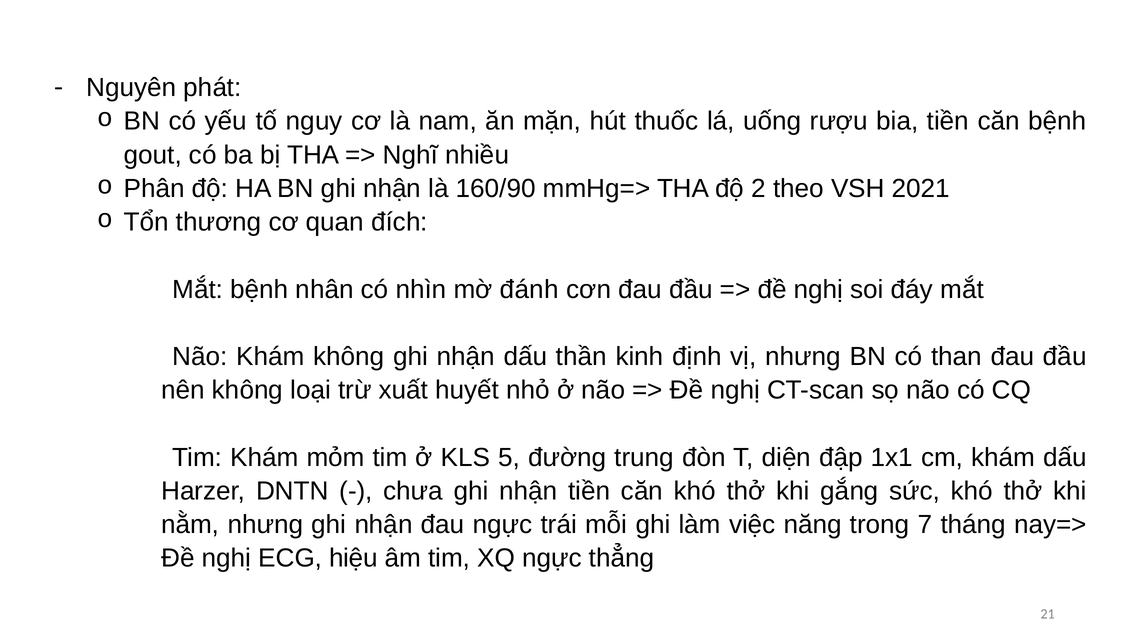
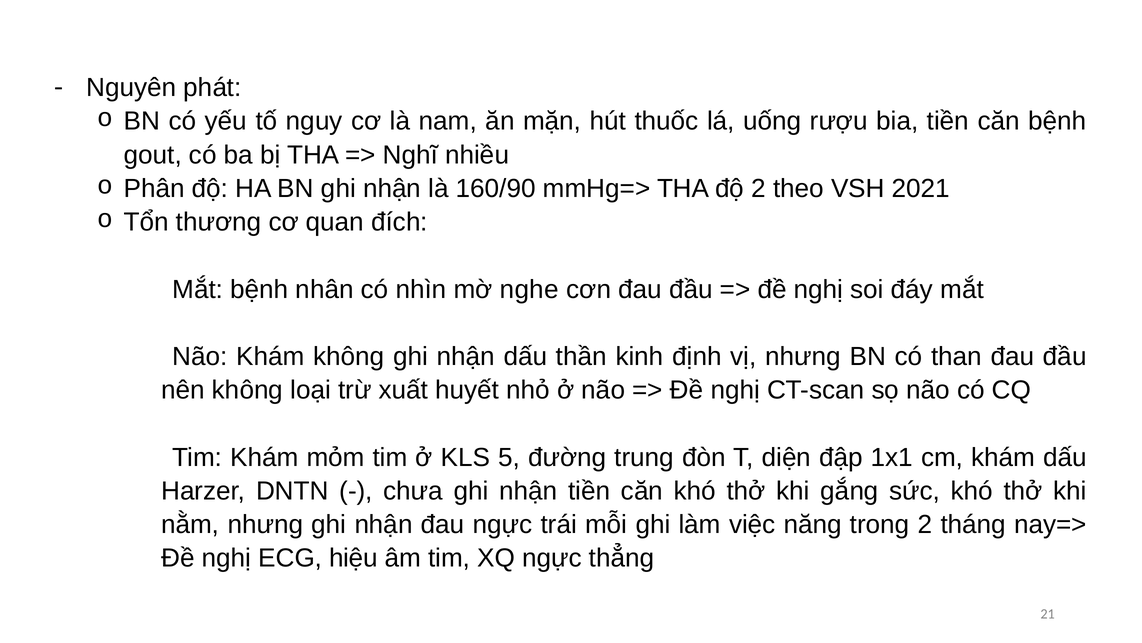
đánh: đánh -> nghe
trong 7: 7 -> 2
